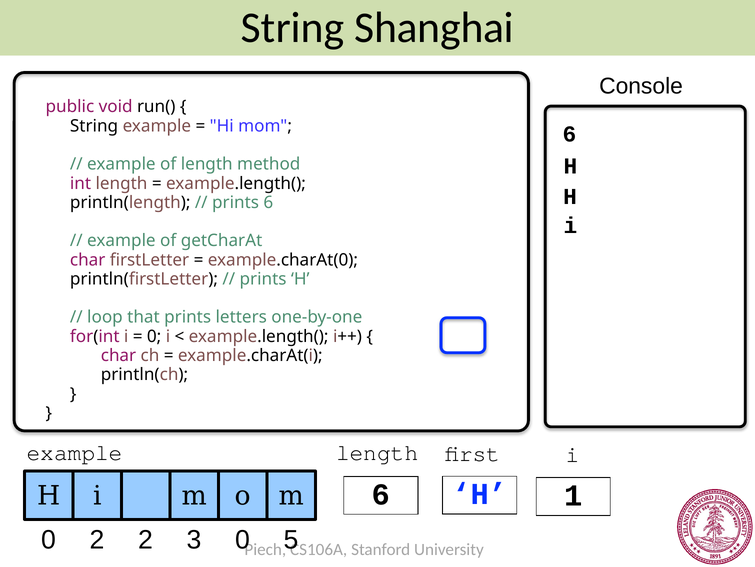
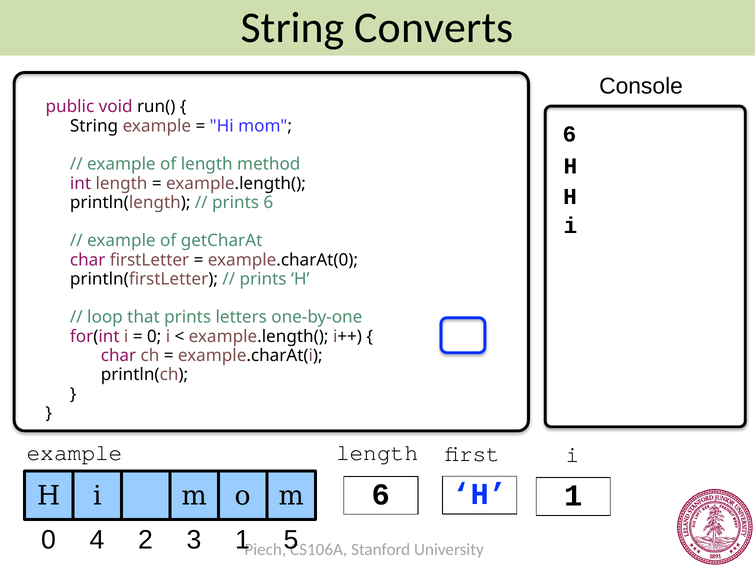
Shanghai: Shanghai -> Converts
0 2: 2 -> 4
3 0: 0 -> 1
